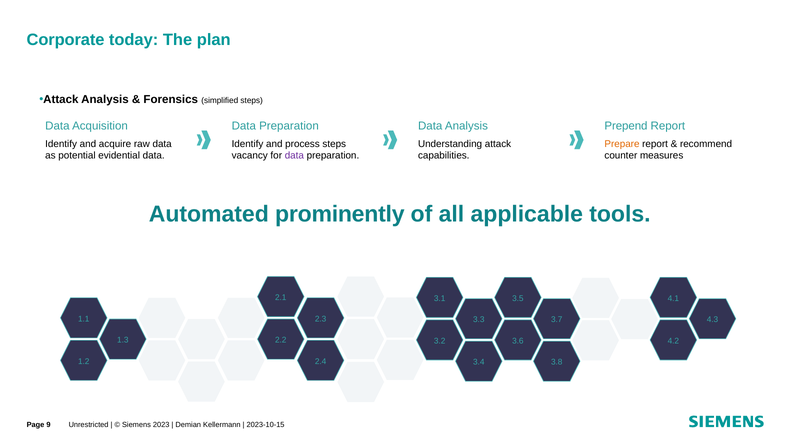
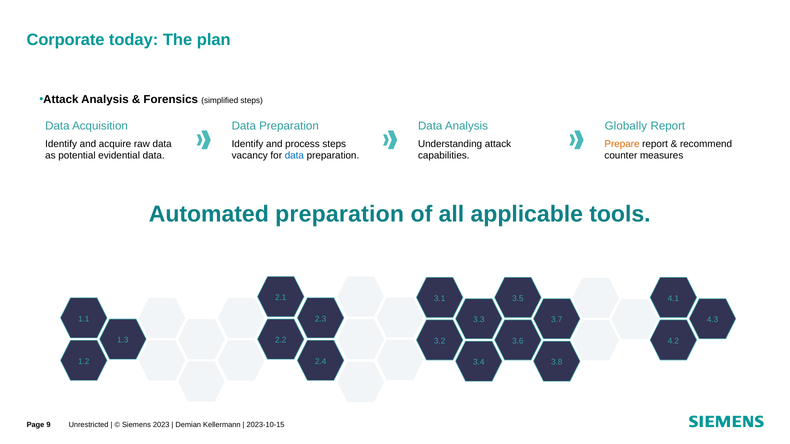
Prepend: Prepend -> Globally
data at (294, 156) colour: purple -> blue
Automated prominently: prominently -> preparation
